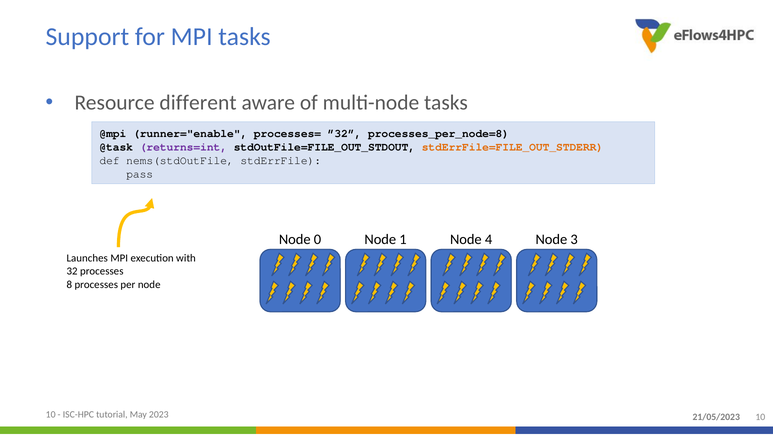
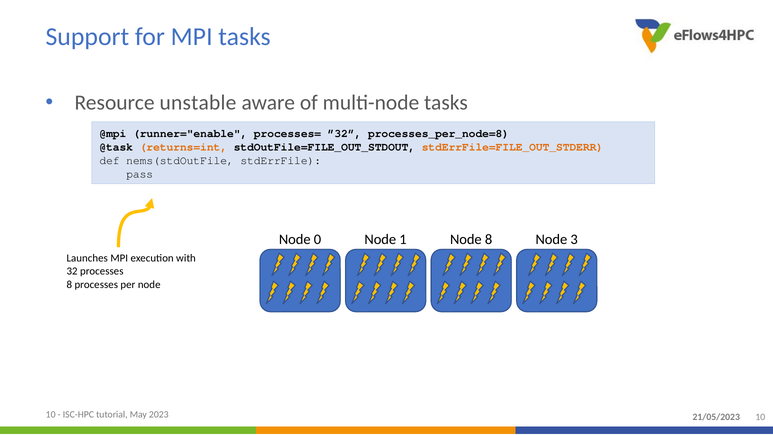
different: different -> unstable
returns=int colour: purple -> orange
Node 4: 4 -> 8
